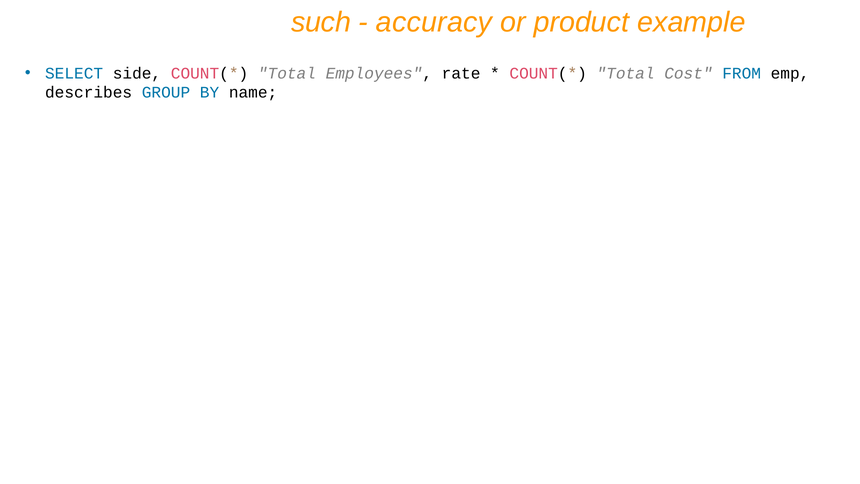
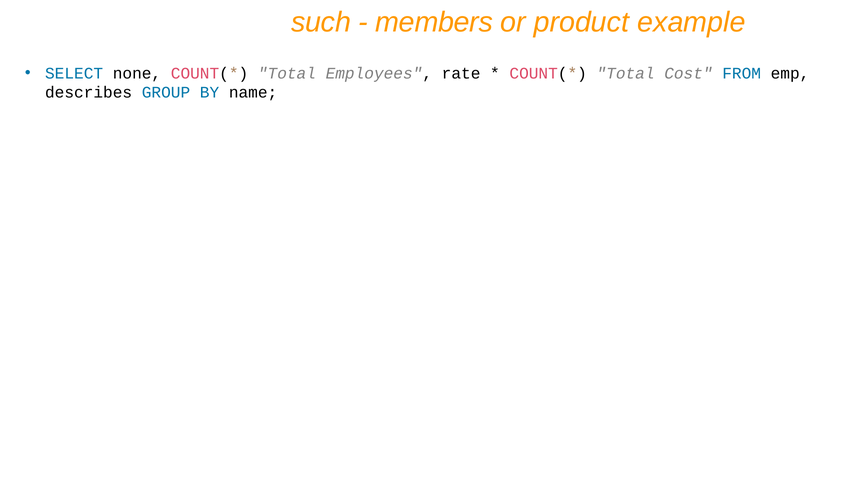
accuracy: accuracy -> members
side: side -> none
